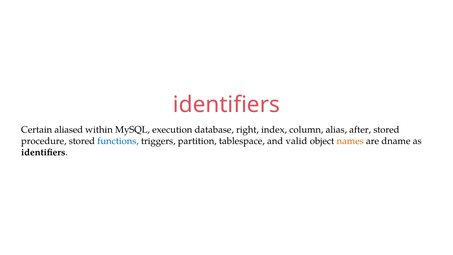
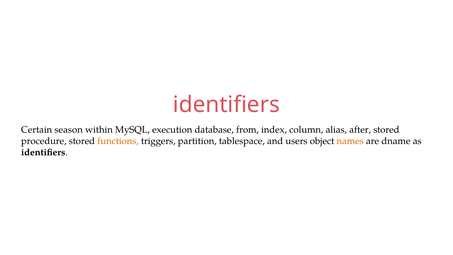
aliased: aliased -> season
right: right -> from
functions colour: blue -> orange
valid: valid -> users
